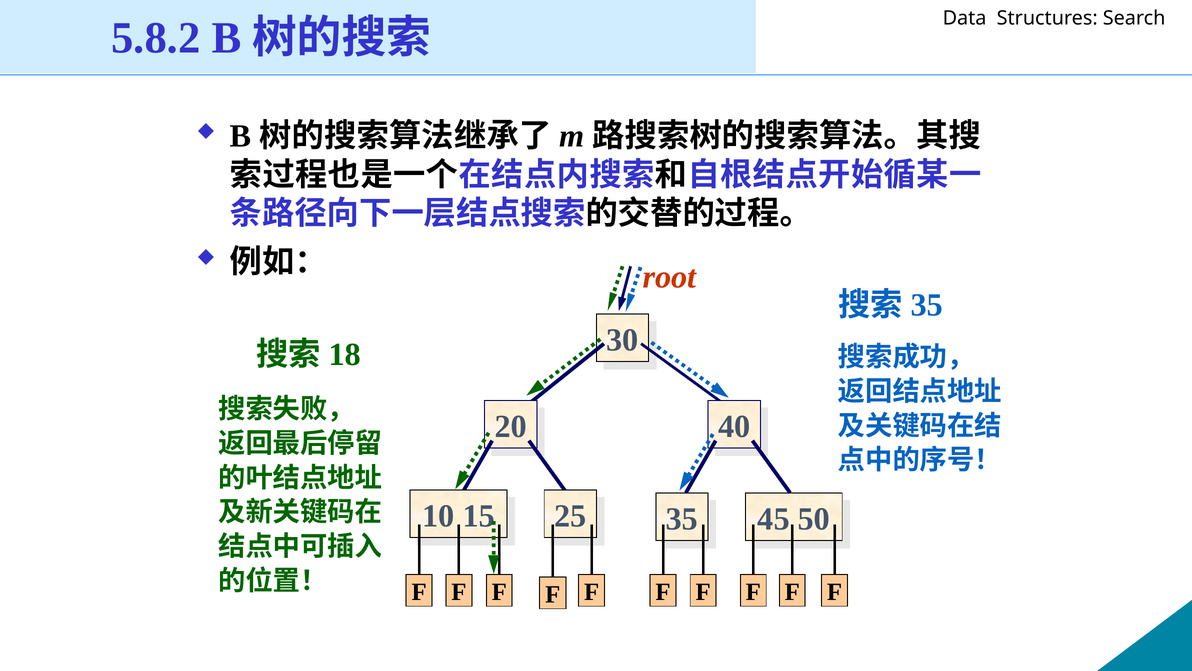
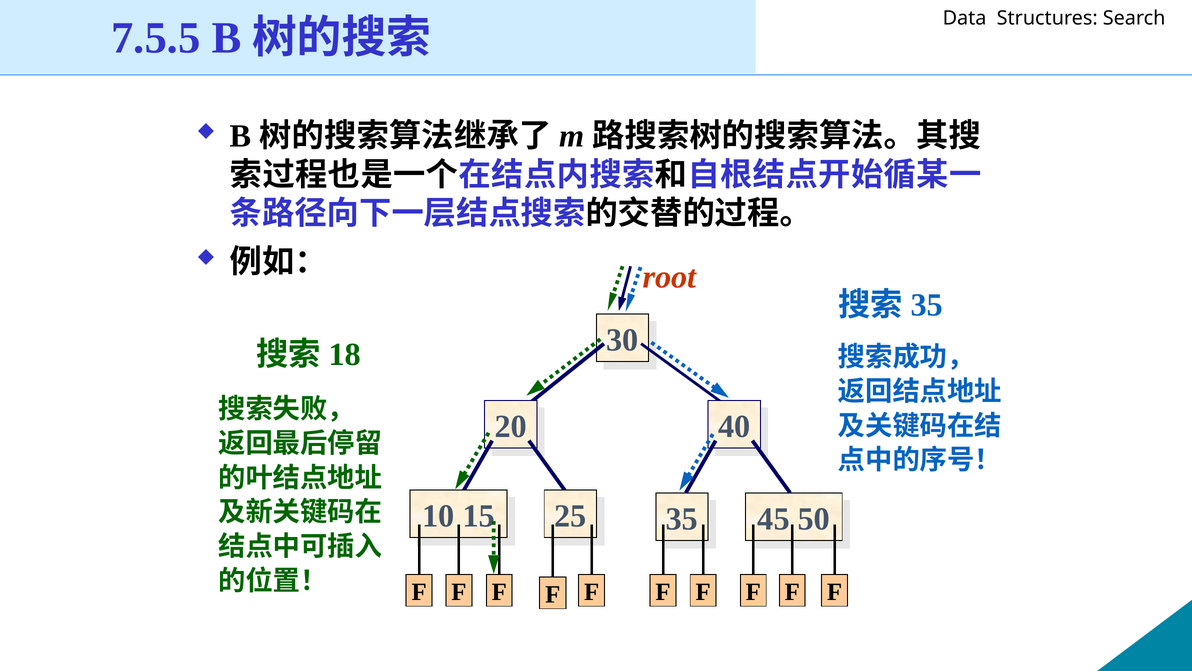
5.8.2: 5.8.2 -> 7.5.5
